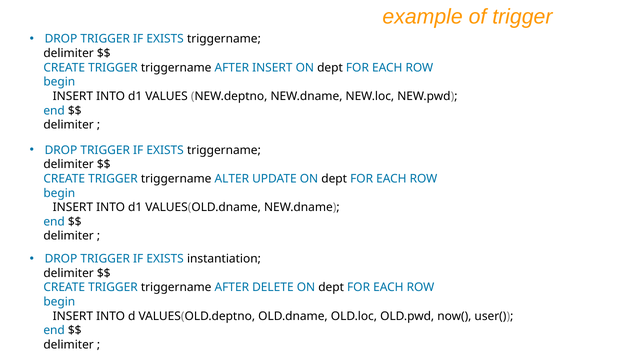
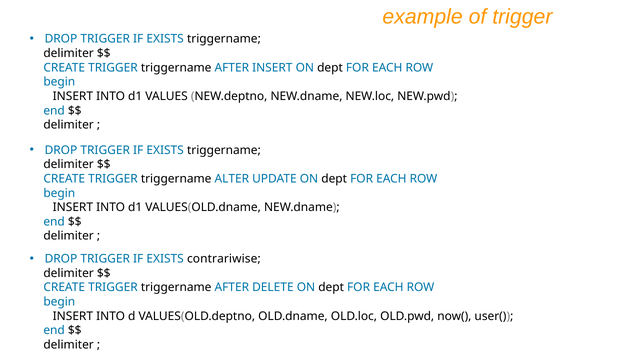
instantiation: instantiation -> contrariwise
